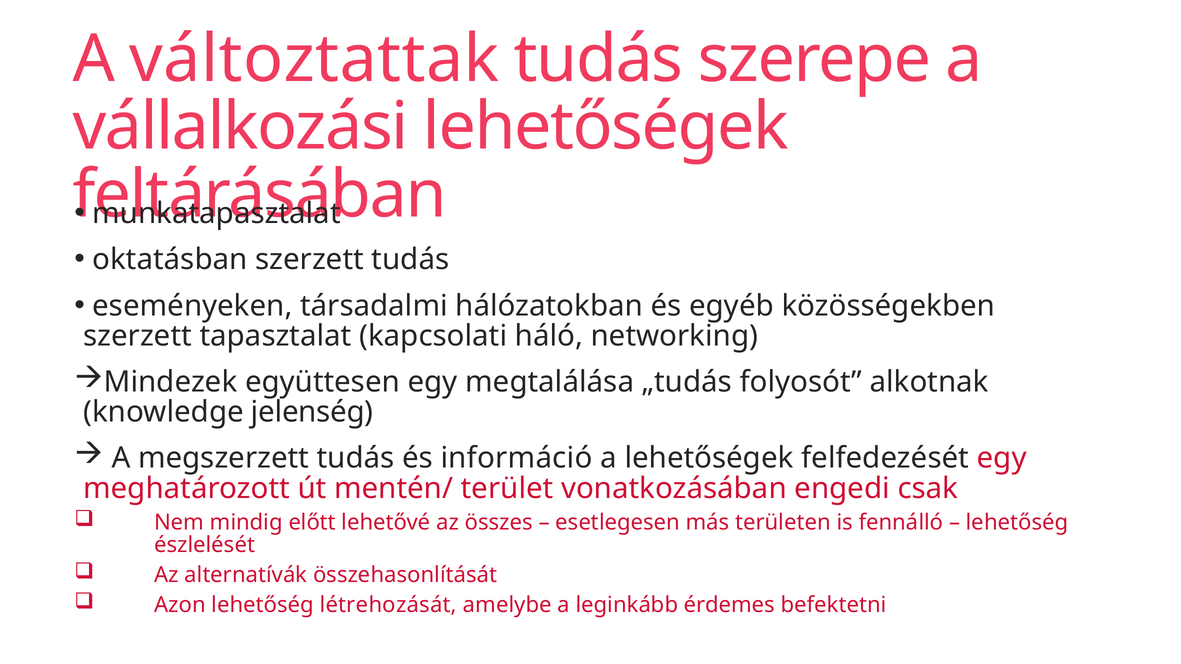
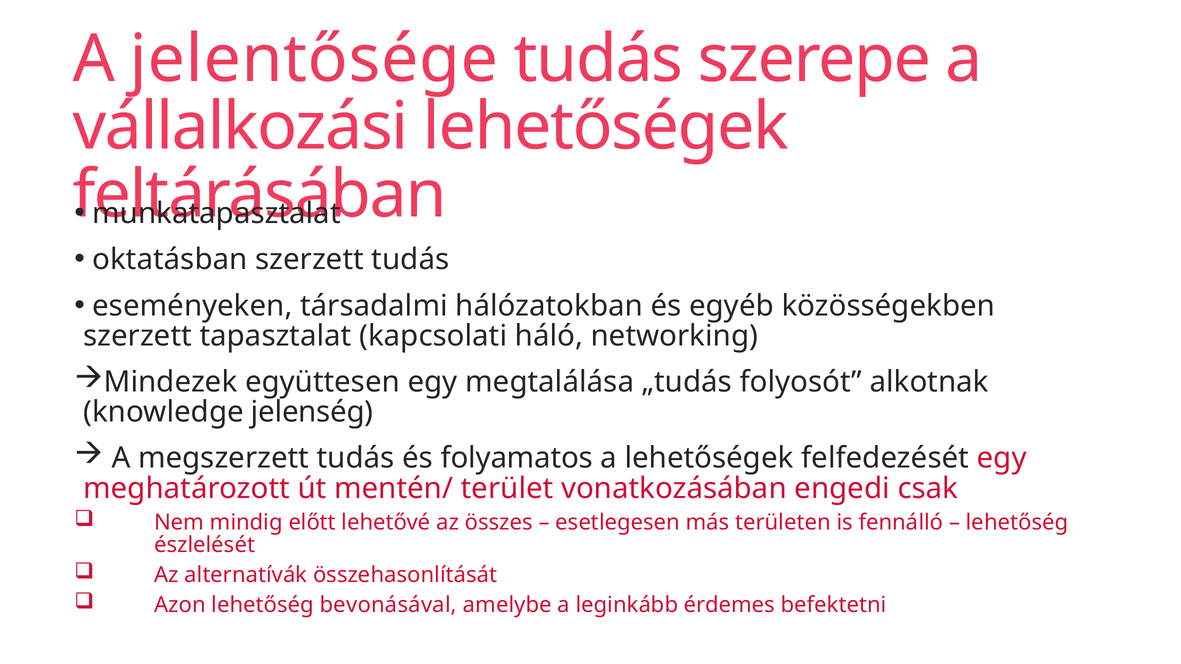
változtattak: változtattak -> jelentősége
információ: információ -> folyamatos
létrehozását: létrehozását -> bevonásával
